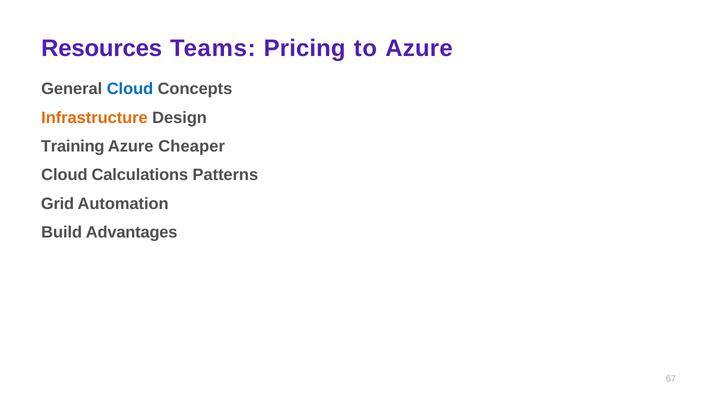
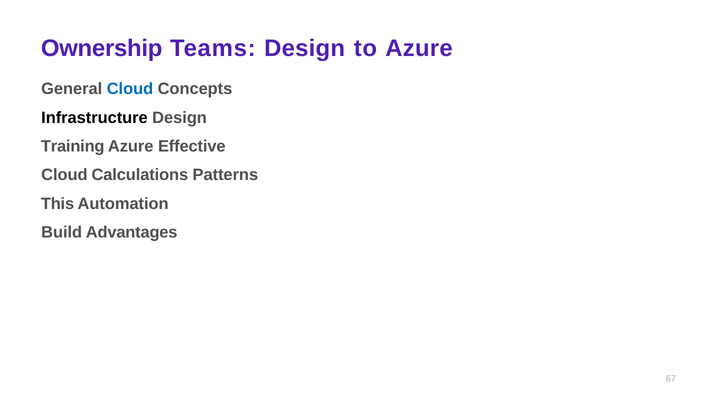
Resources: Resources -> Ownership
Teams Pricing: Pricing -> Design
Infrastructure colour: orange -> black
Cheaper: Cheaper -> Effective
Grid: Grid -> This
